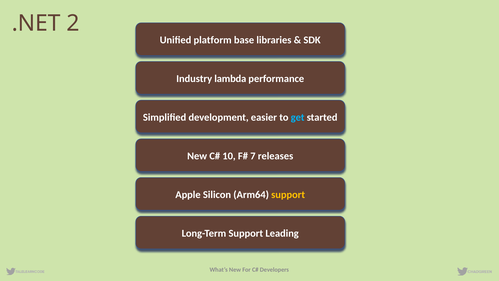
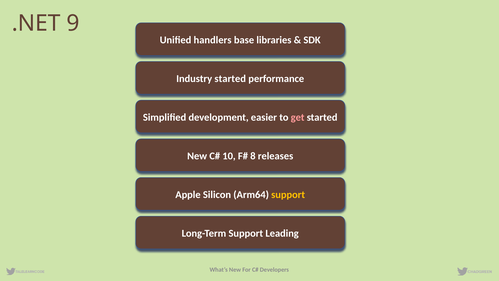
2: 2 -> 9
platform: platform -> handlers
Industry lambda: lambda -> started
get colour: light blue -> pink
7: 7 -> 8
